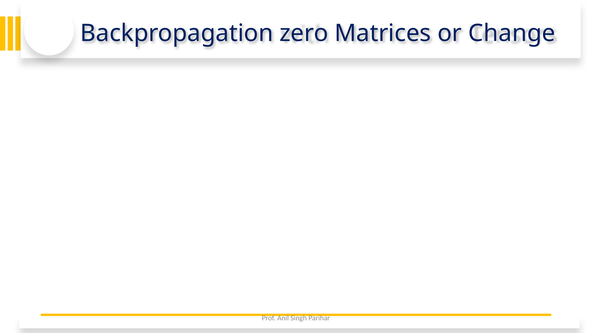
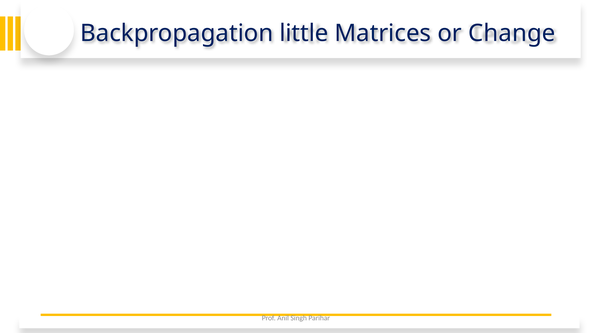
zero: zero -> little
